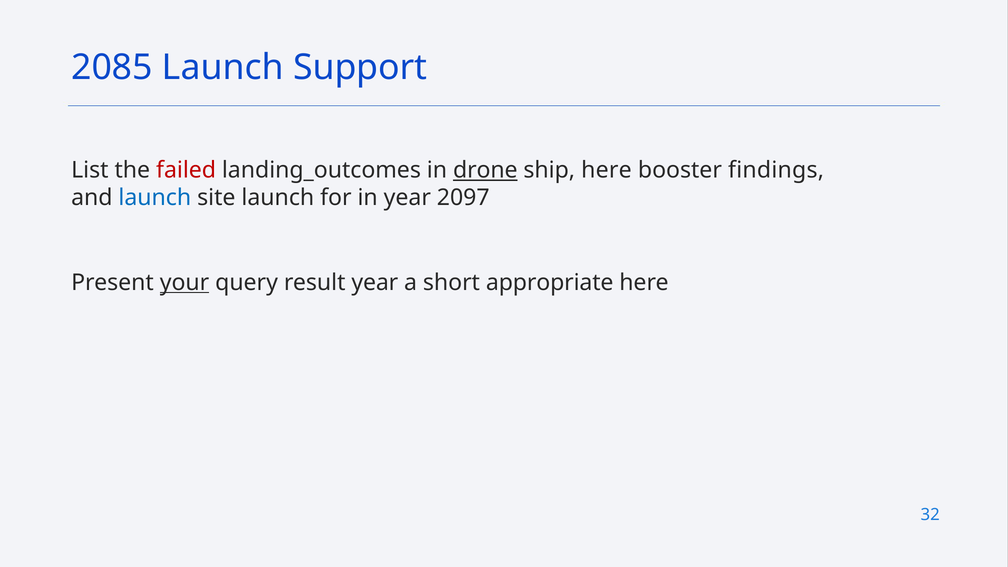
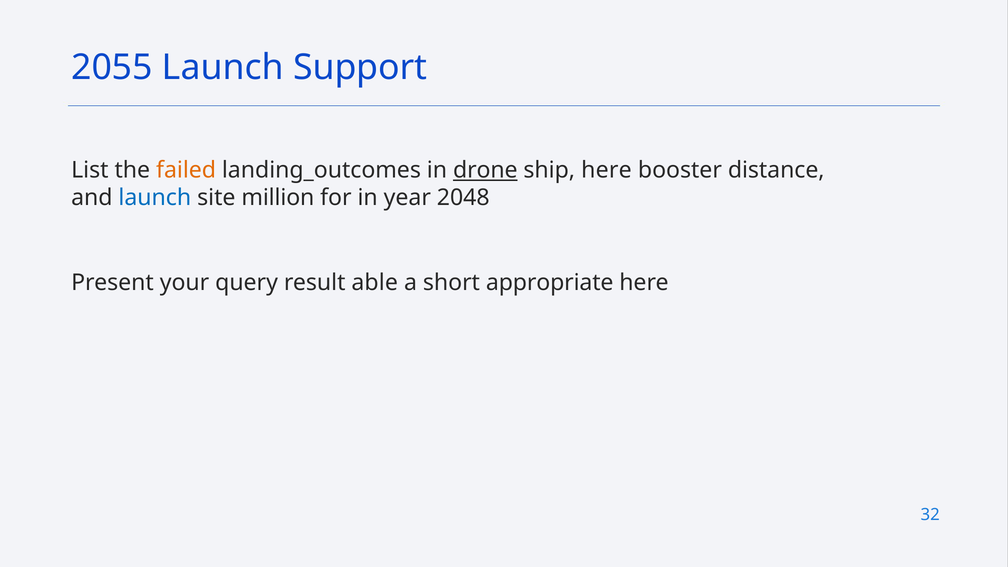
2085: 2085 -> 2055
failed colour: red -> orange
findings: findings -> distance
site launch: launch -> million
2097: 2097 -> 2048
your underline: present -> none
result year: year -> able
